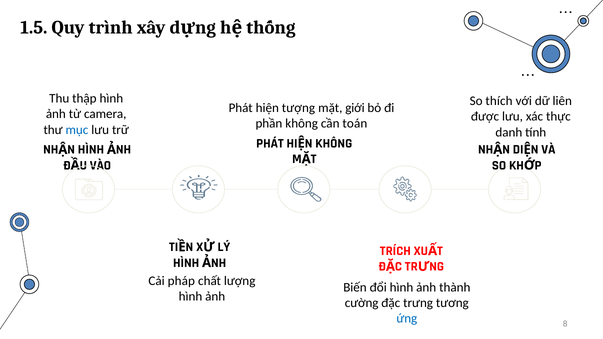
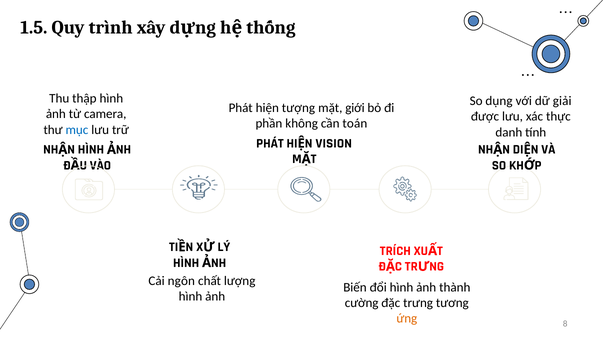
thích: thích -> dụng
liên: liên -> giải
KHÔNG at (334, 143): KHÔNG -> VISION
pháp: pháp -> ngôn
ứng colour: blue -> orange
